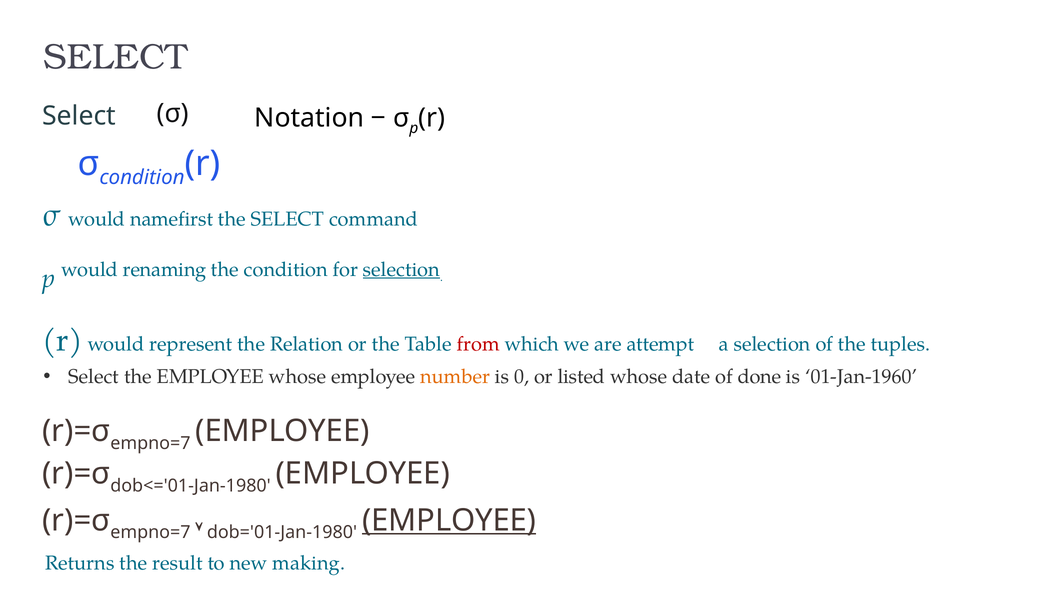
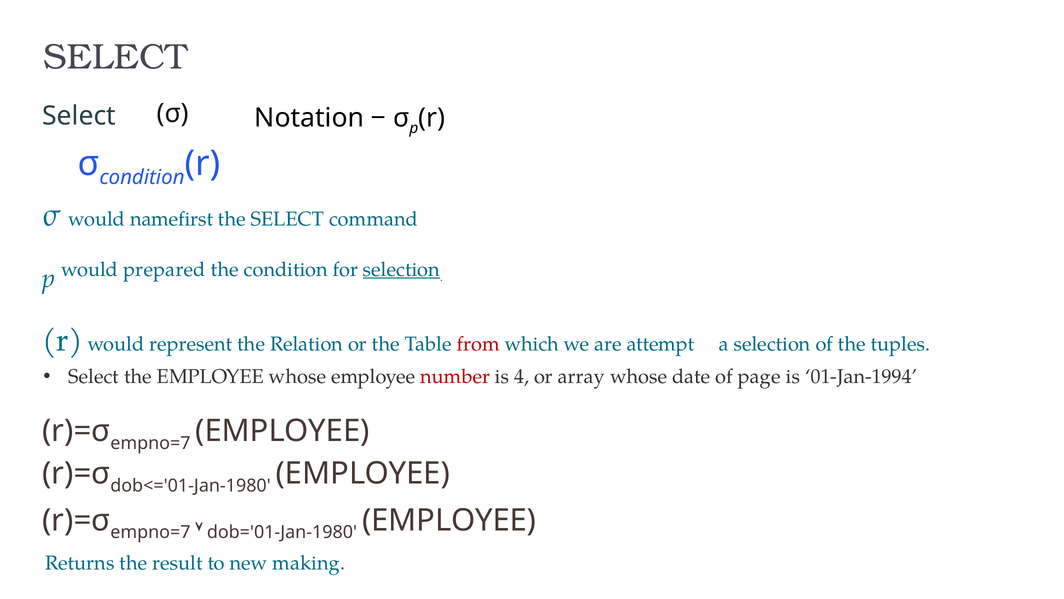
renaming: renaming -> prepared
number colour: orange -> red
0: 0 -> 4
listed: listed -> array
done: done -> page
01-Jan-1960: 01-Jan-1960 -> 01-Jan-1994
EMPLOYEE at (449, 520) underline: present -> none
